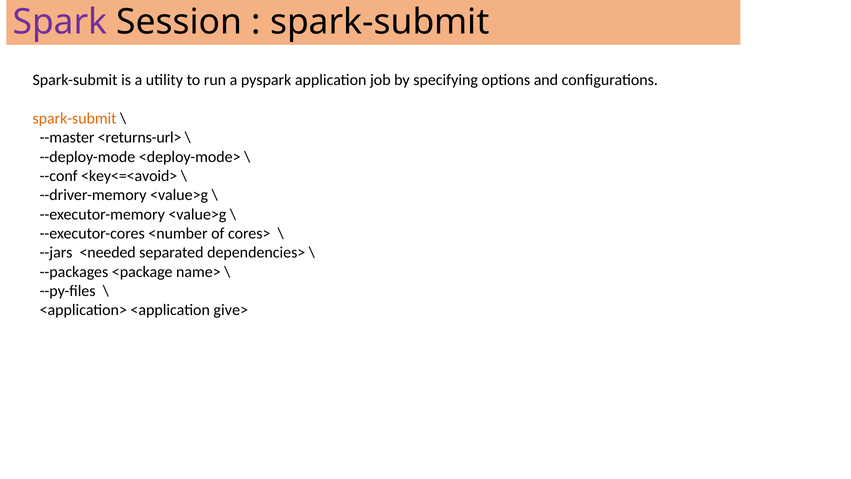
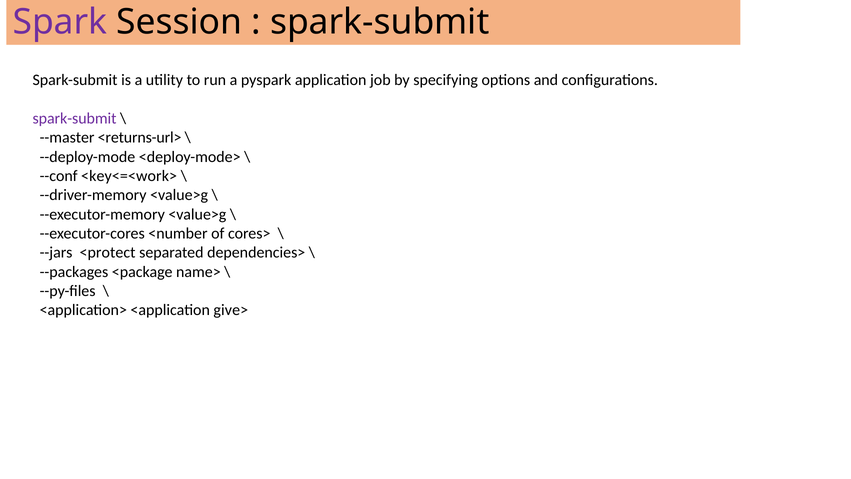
spark-submit at (75, 118) colour: orange -> purple
<key<=<avoid>: <key<=<avoid> -> <key<=<work>
<needed: <needed -> <protect
